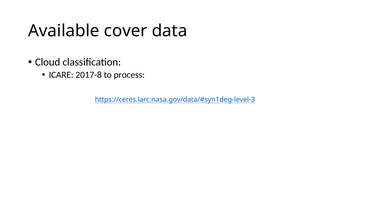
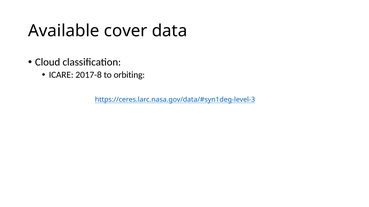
process: process -> orbiting
